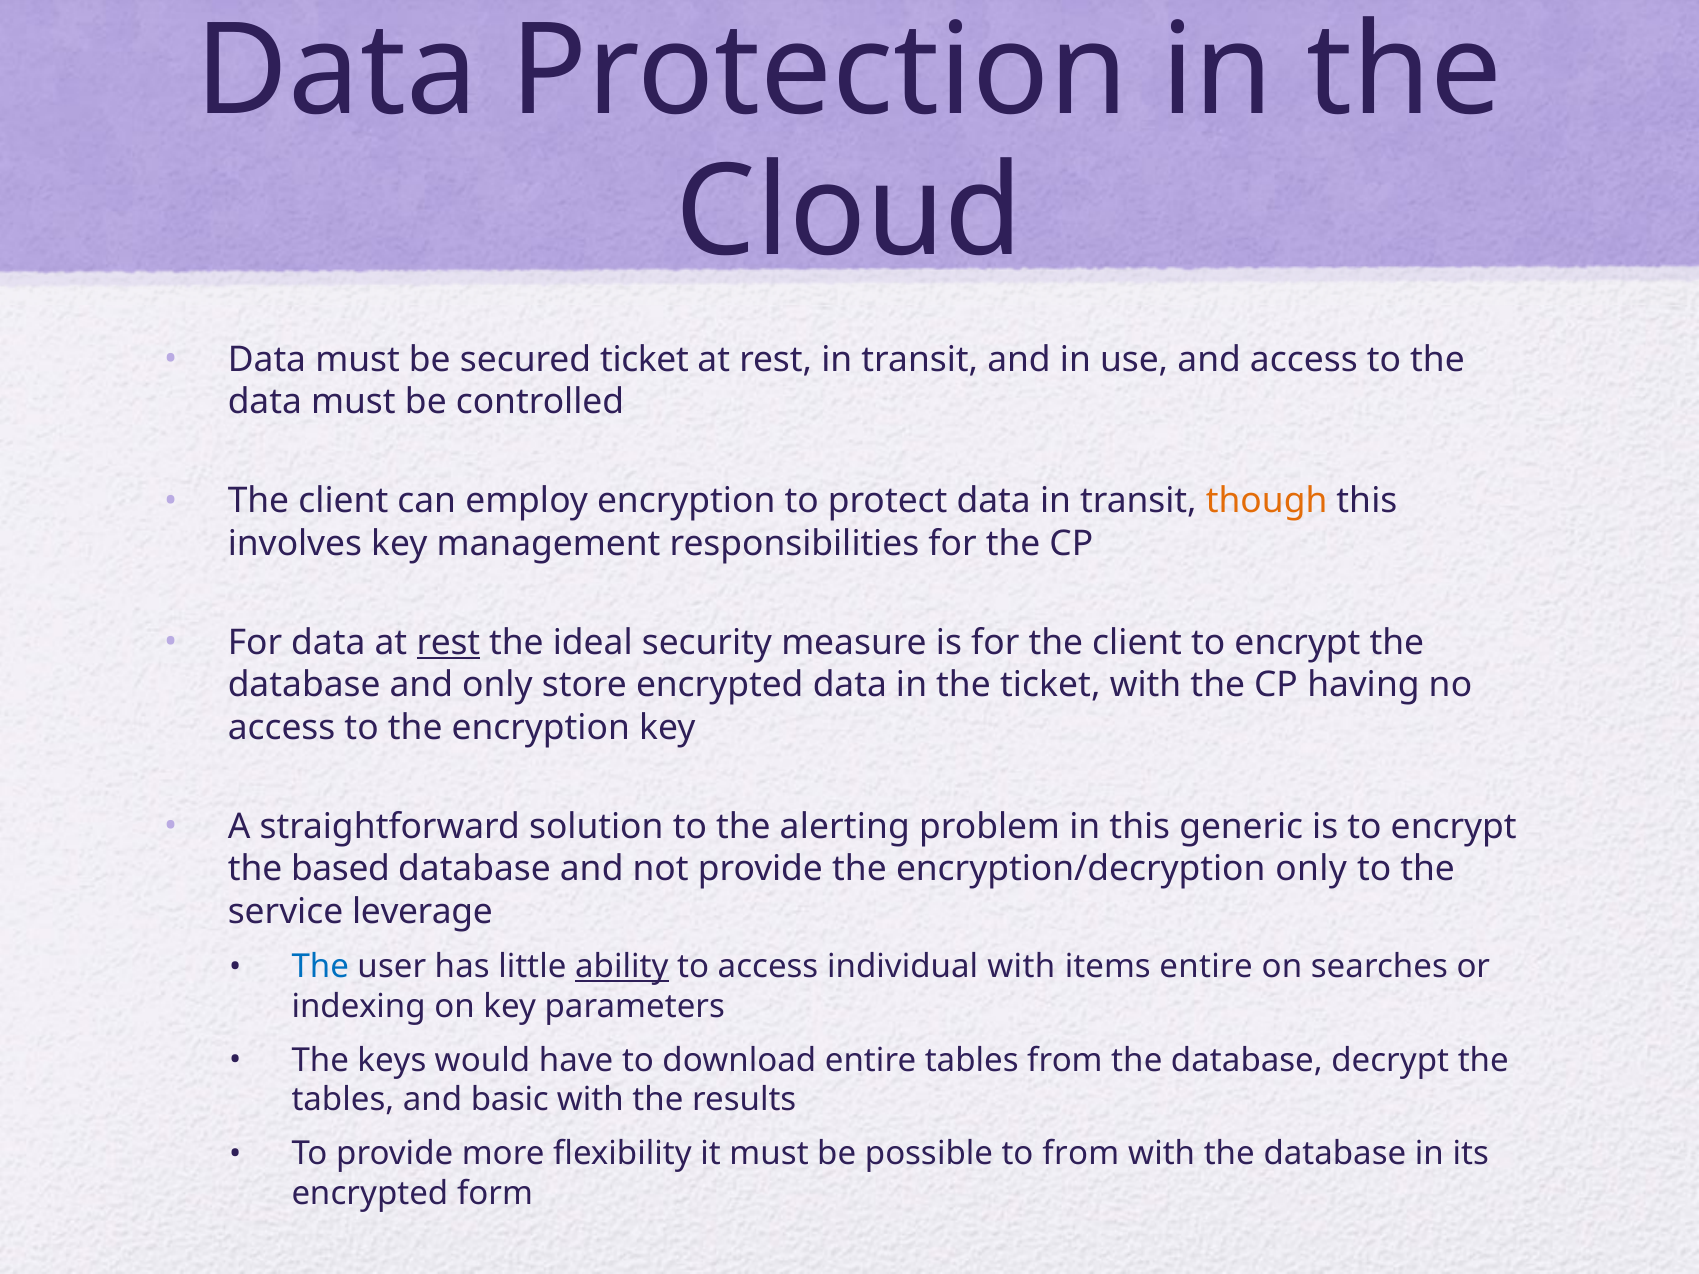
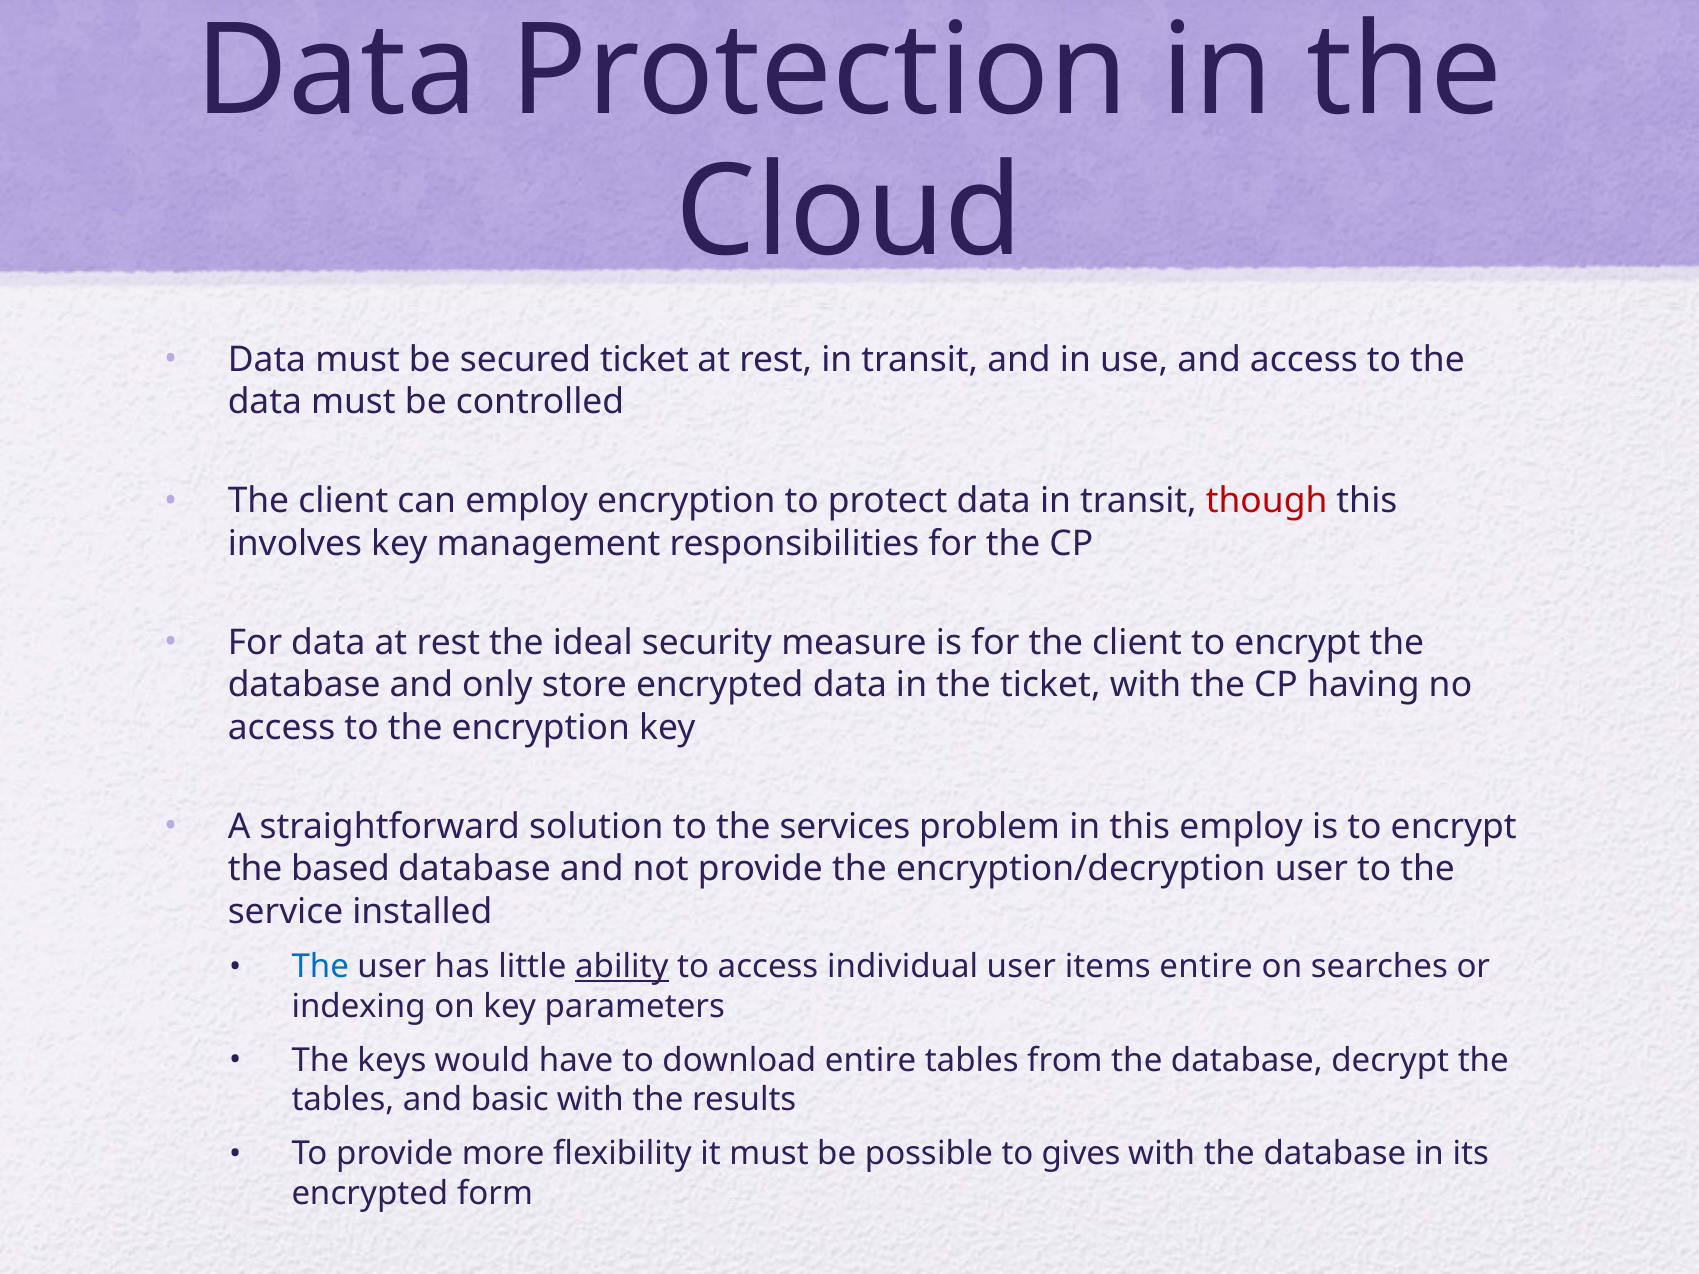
though colour: orange -> red
rest at (448, 643) underline: present -> none
alerting: alerting -> services
this generic: generic -> employ
encryption/decryption only: only -> user
leverage: leverage -> installed
individual with: with -> user
to from: from -> gives
